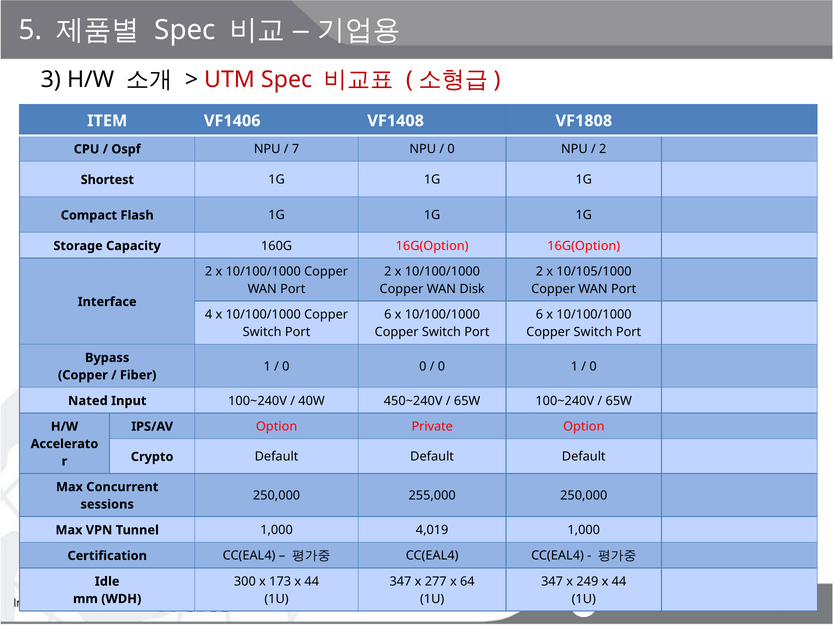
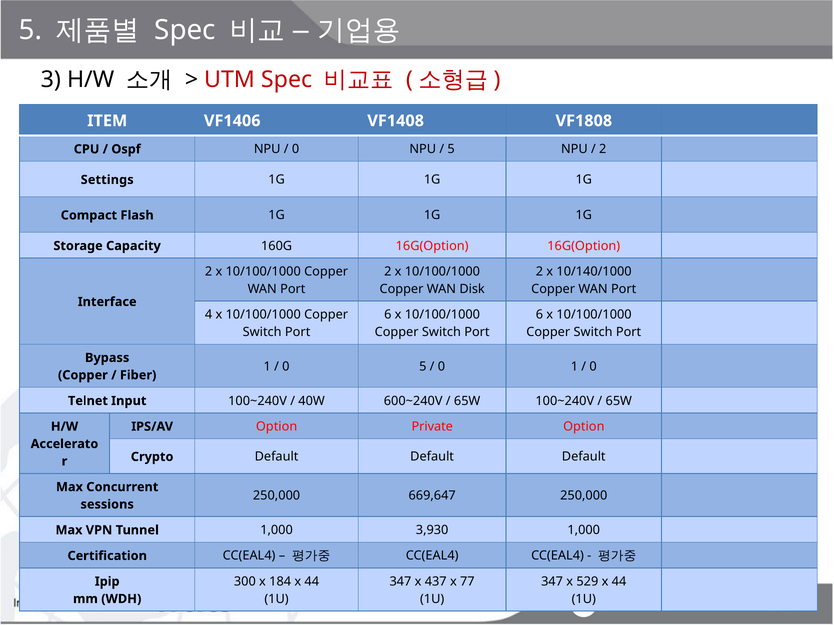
7 at (296, 149): 7 -> 0
0 at (451, 149): 0 -> 5
Shortest: Shortest -> Settings
10/105/1000: 10/105/1000 -> 10/140/1000
0 0: 0 -> 5
Nated: Nated -> Telnet
450~240V: 450~240V -> 600~240V
255,000: 255,000 -> 669,647
4,019: 4,019 -> 3,930
173: 173 -> 184
277: 277 -> 437
64: 64 -> 77
249: 249 -> 529
Idle: Idle -> Ipip
